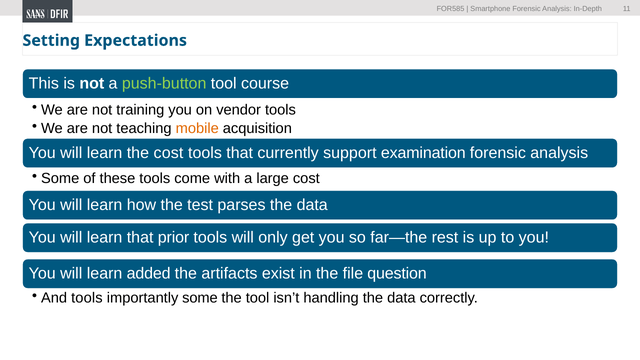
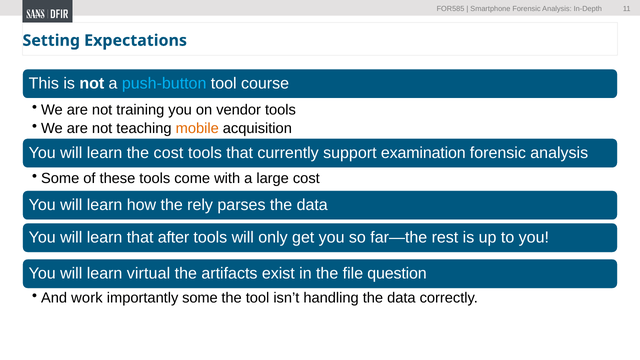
push-button colour: light green -> light blue
test: test -> rely
prior: prior -> after
added: added -> virtual
And tools: tools -> work
